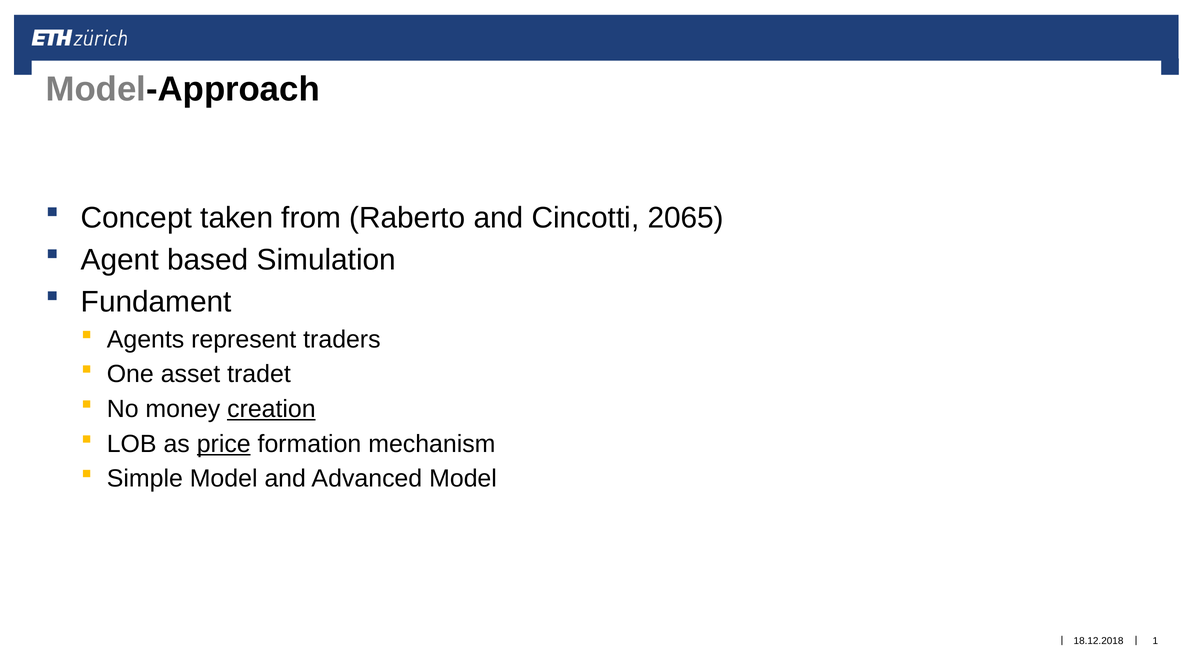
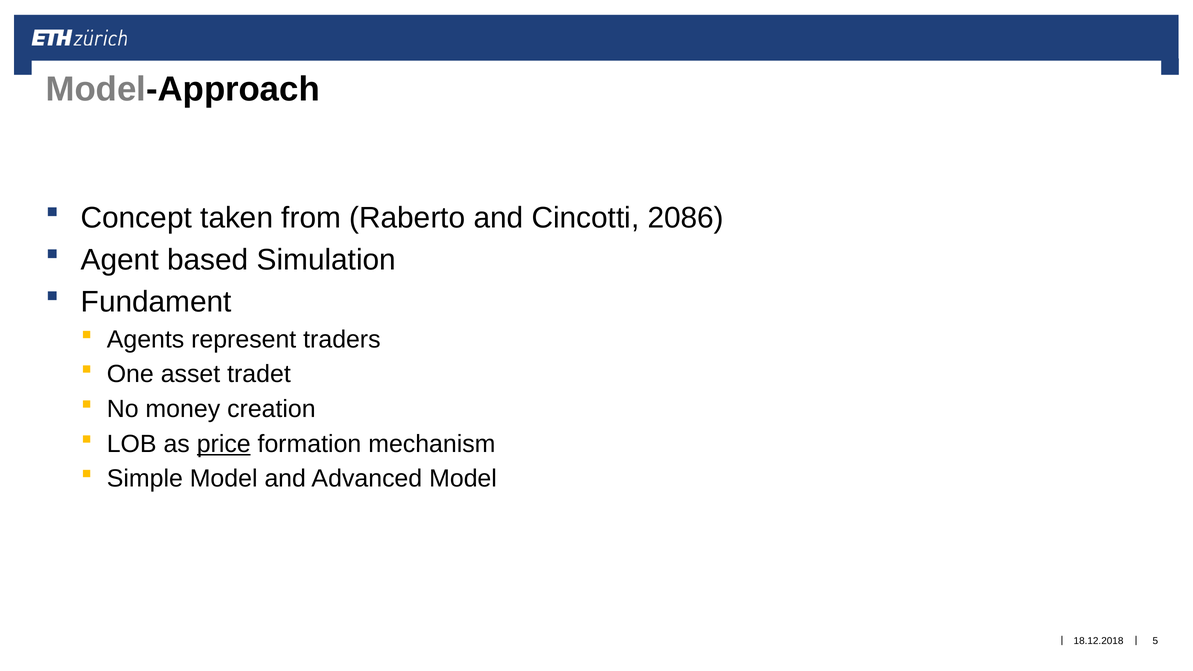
2065: 2065 -> 2086
creation underline: present -> none
1: 1 -> 5
